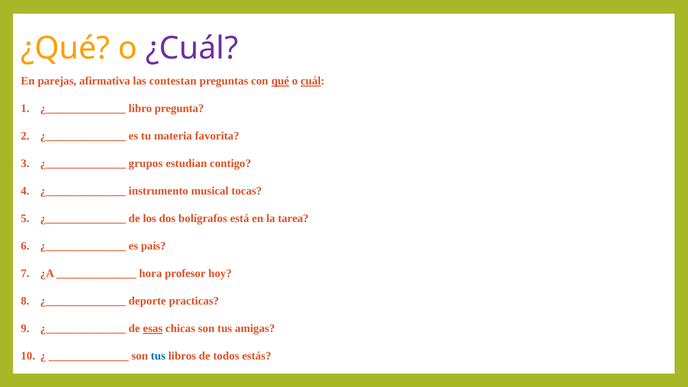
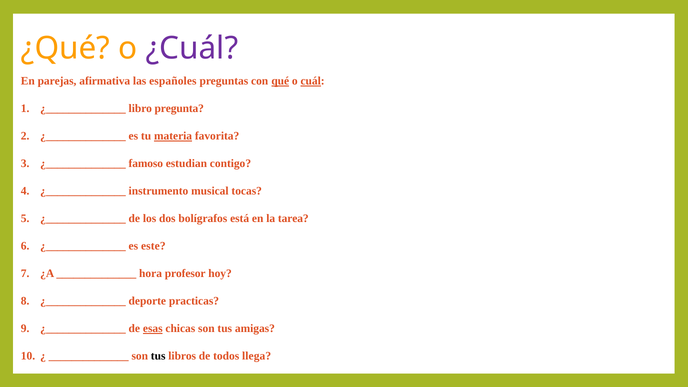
contestan: contestan -> españoles
materia underline: none -> present
grupos: grupos -> famoso
país: país -> este
tus at (158, 356) colour: blue -> black
estás: estás -> llega
